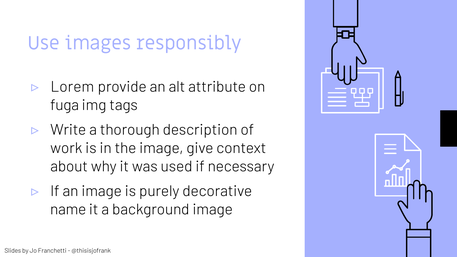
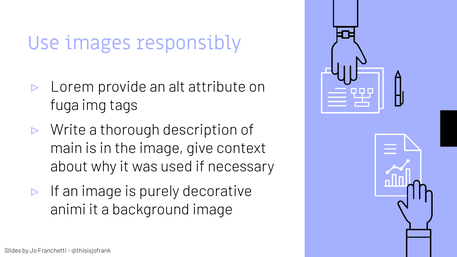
work: work -> main
name: name -> animi
